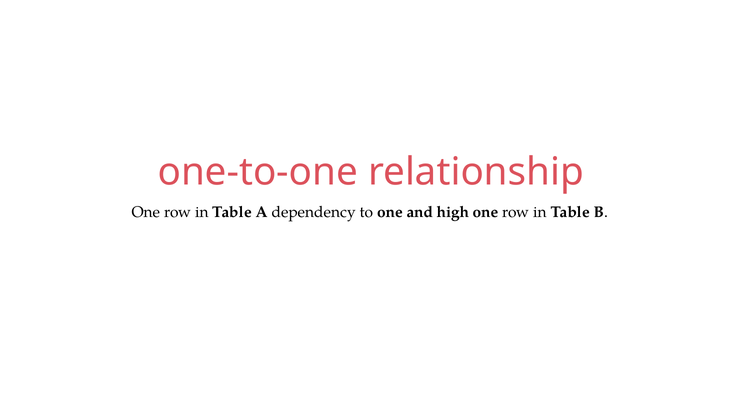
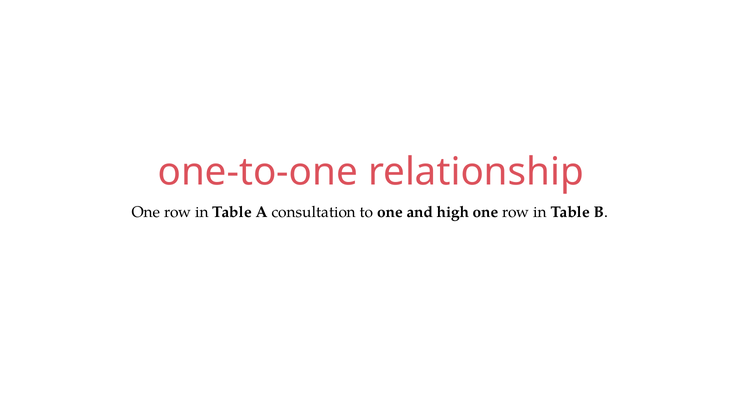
dependency: dependency -> consultation
